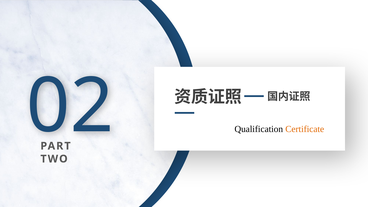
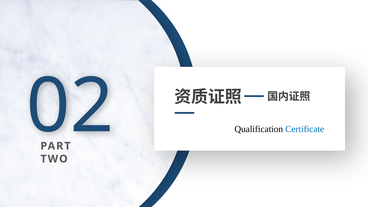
Certificate colour: orange -> blue
